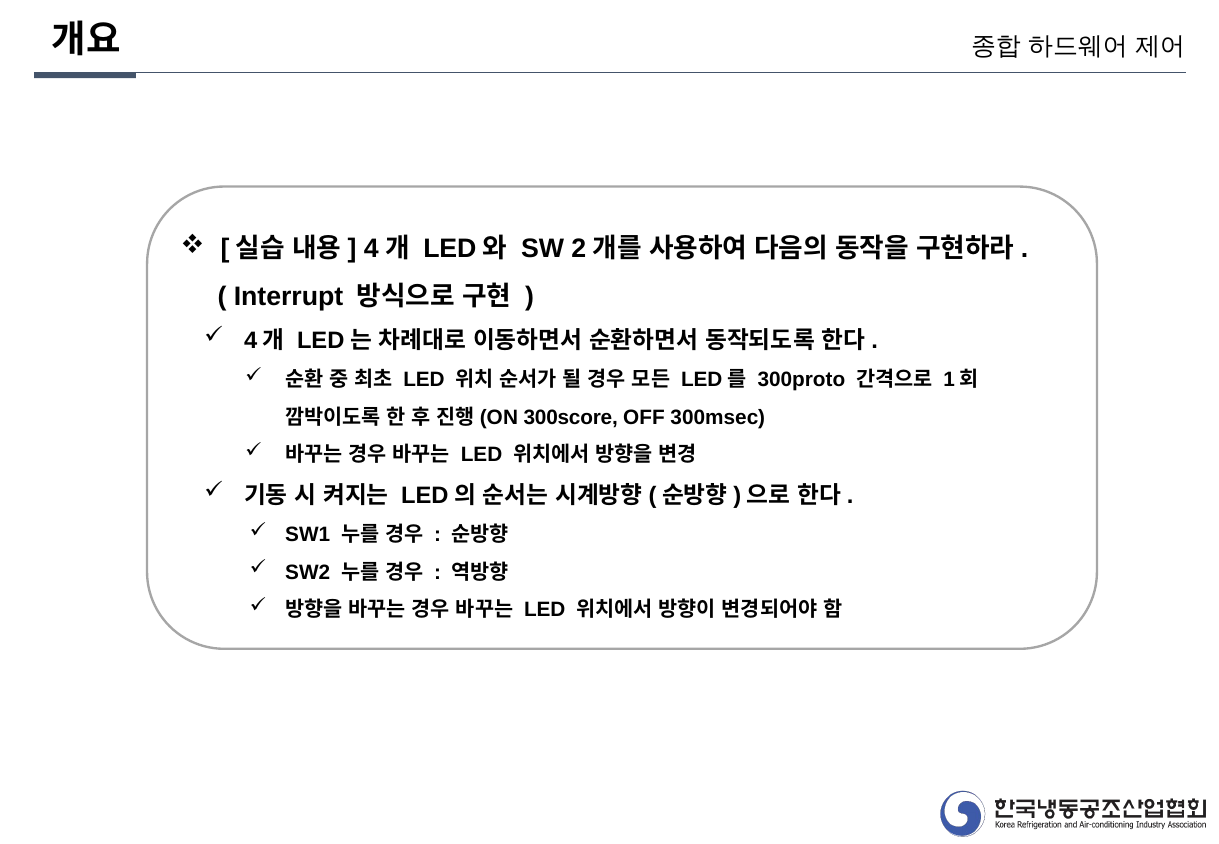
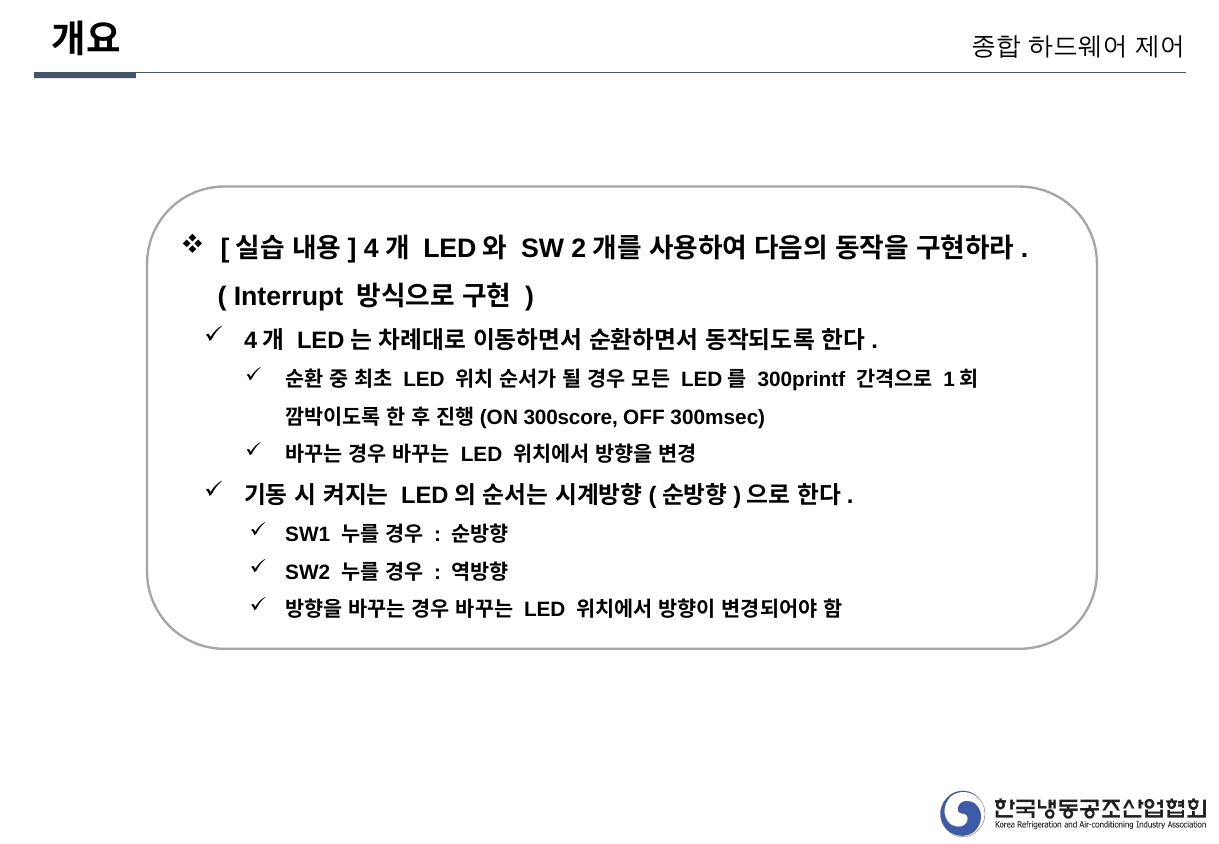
300proto: 300proto -> 300printf
